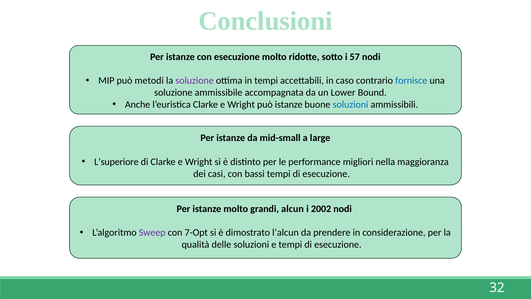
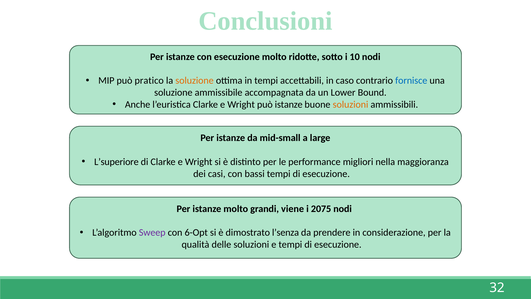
57: 57 -> 10
metodi: metodi -> pratico
soluzione at (195, 81) colour: purple -> orange
soluzioni at (350, 104) colour: blue -> orange
alcun: alcun -> viene
2002: 2002 -> 2075
7-Opt: 7-Opt -> 6-Opt
l’alcun: l’alcun -> l’senza
